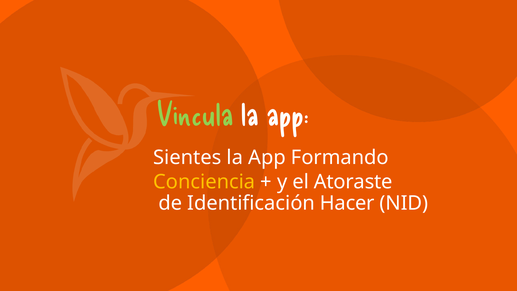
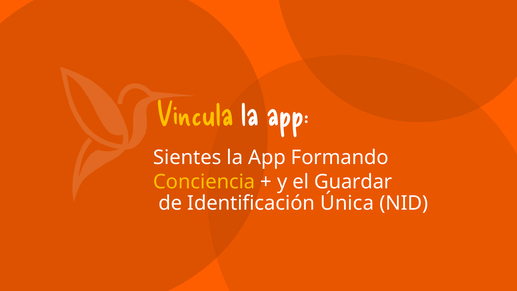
Vincula colour: light green -> yellow
Atoraste: Atoraste -> Guardar
Hacer: Hacer -> Única
